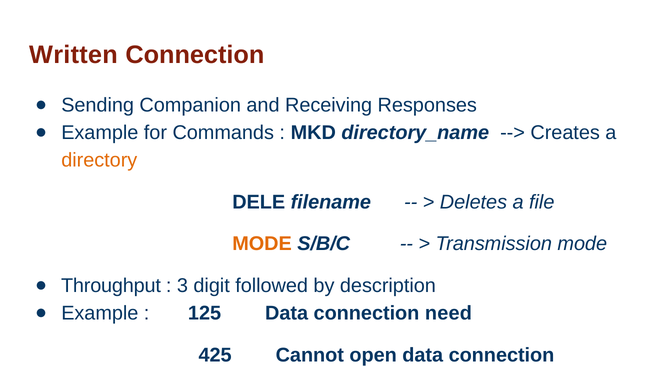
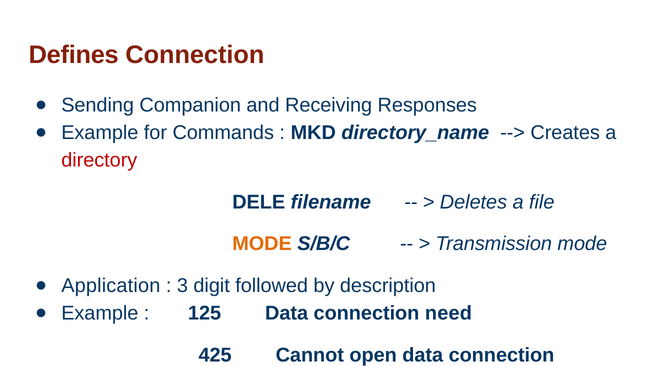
Written: Written -> Defines
directory colour: orange -> red
Throughput: Throughput -> Application
